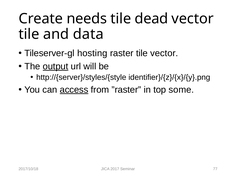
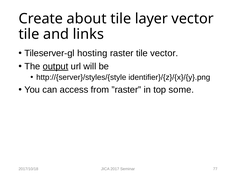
needs: needs -> about
dead: dead -> layer
data: data -> links
access underline: present -> none
